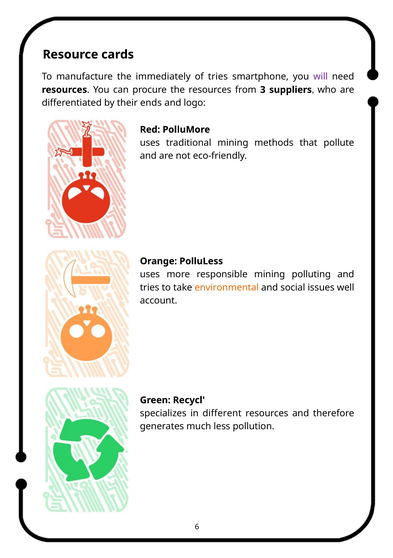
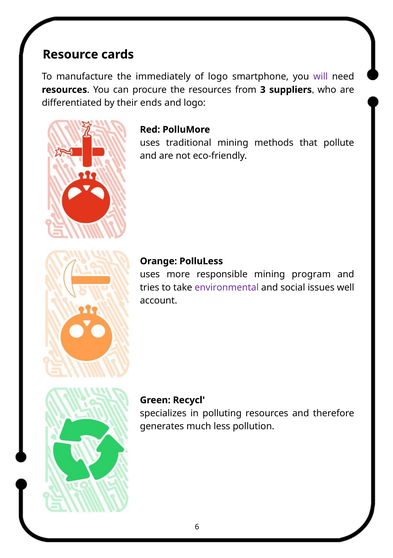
of tries: tries -> logo
polluting: polluting -> program
environmental colour: orange -> purple
different: different -> polluting
